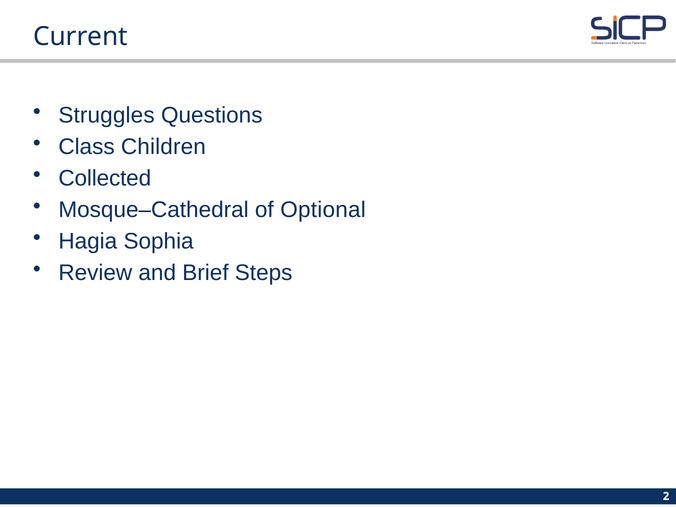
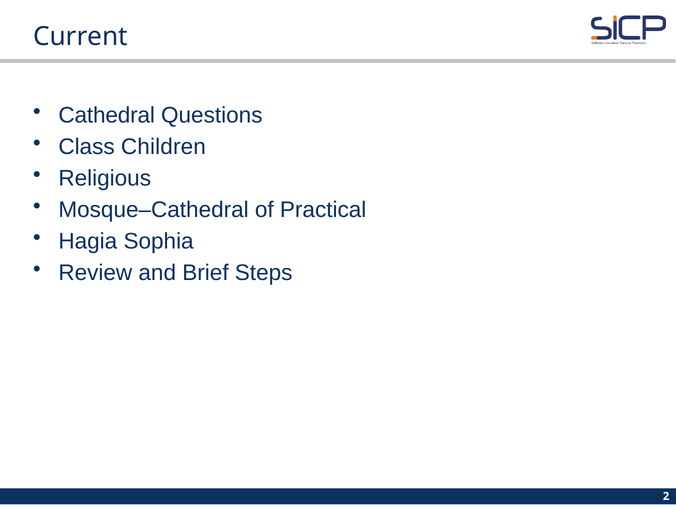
Struggles: Struggles -> Cathedral
Collected: Collected -> Religious
Optional: Optional -> Practical
